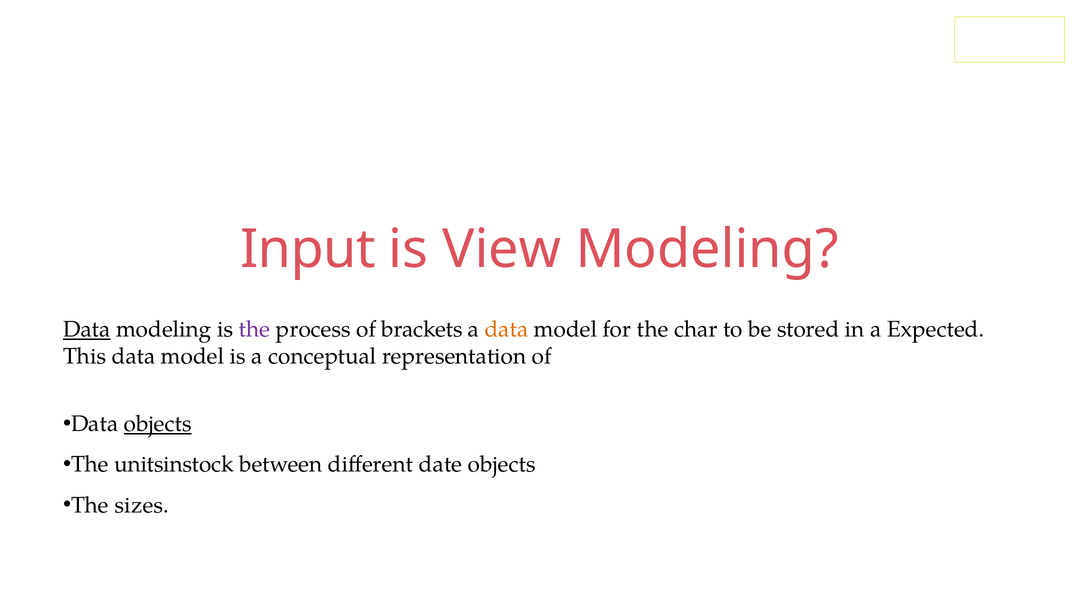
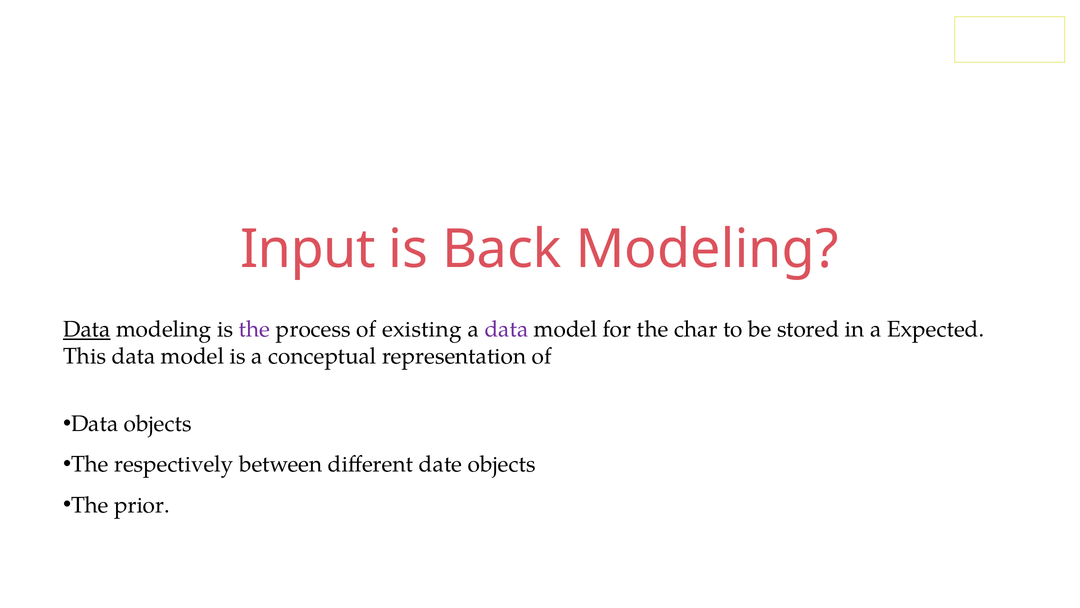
View: View -> Back
brackets: brackets -> existing
data at (506, 329) colour: orange -> purple
objects at (158, 424) underline: present -> none
unitsinstock: unitsinstock -> respectively
sizes: sizes -> prior
